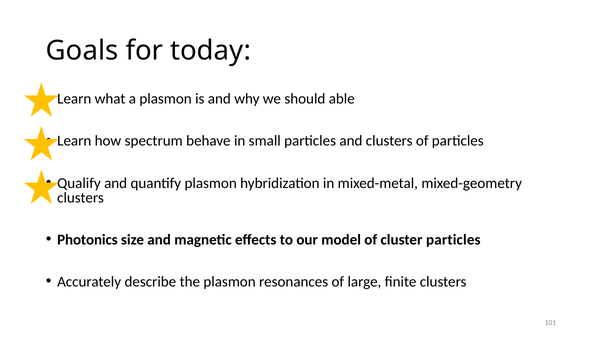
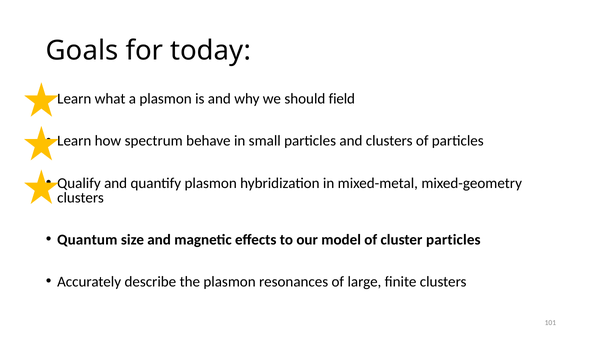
able: able -> field
Photonics: Photonics -> Quantum
